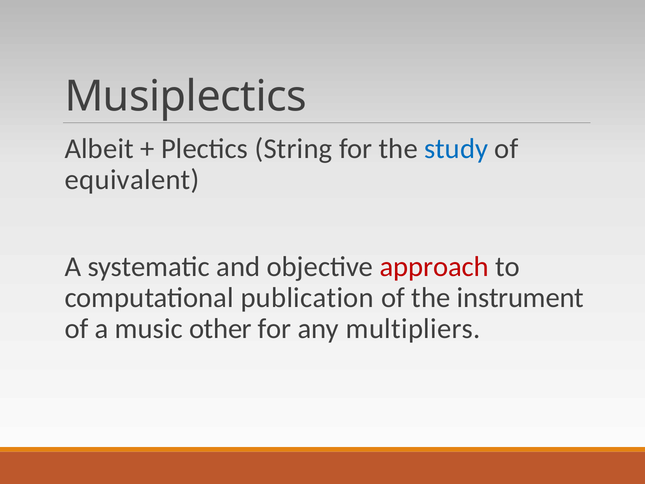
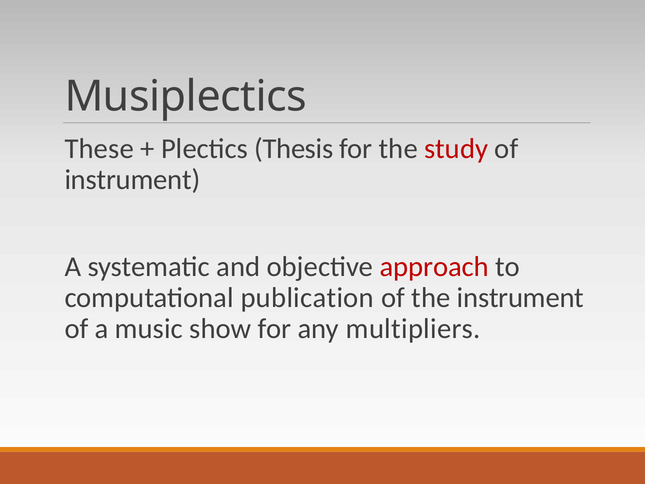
Albeit: Albeit -> These
String: String -> Thesis
study colour: blue -> red
equivalent at (132, 180): equivalent -> instrument
other: other -> show
